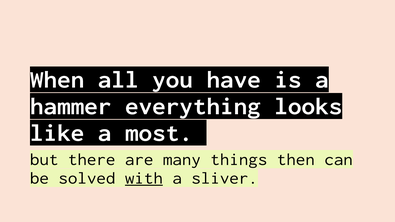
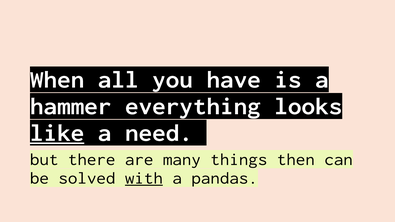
like underline: none -> present
most: most -> need
sliver: sliver -> pandas
